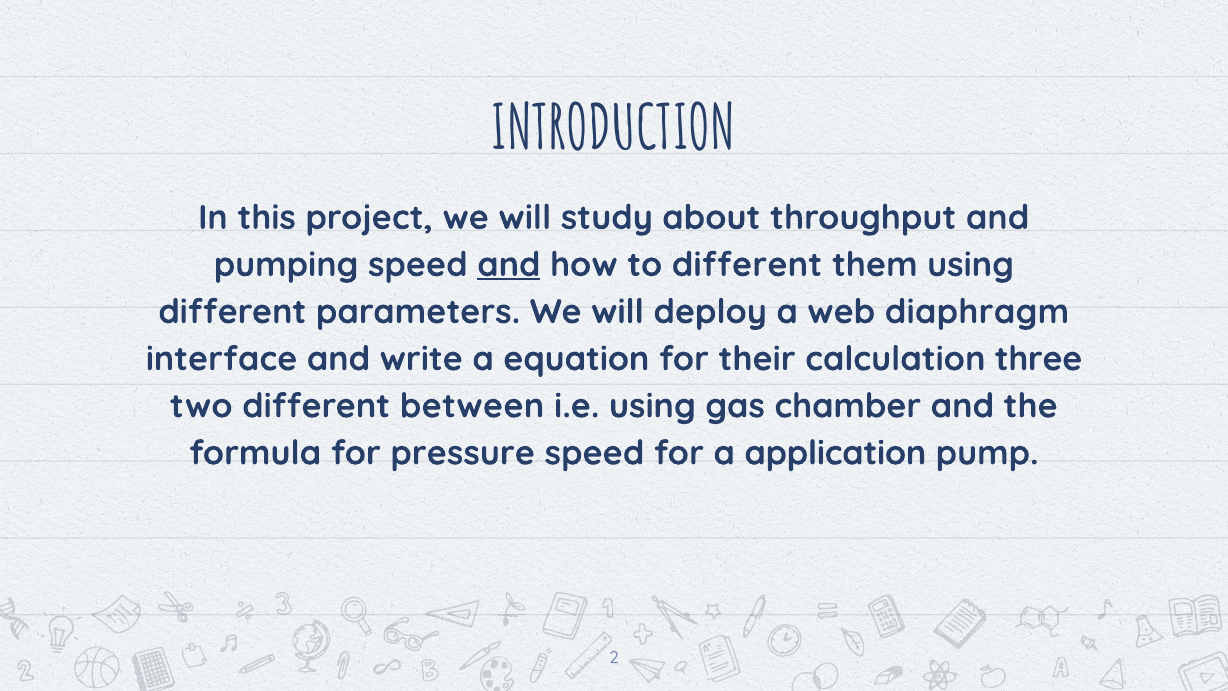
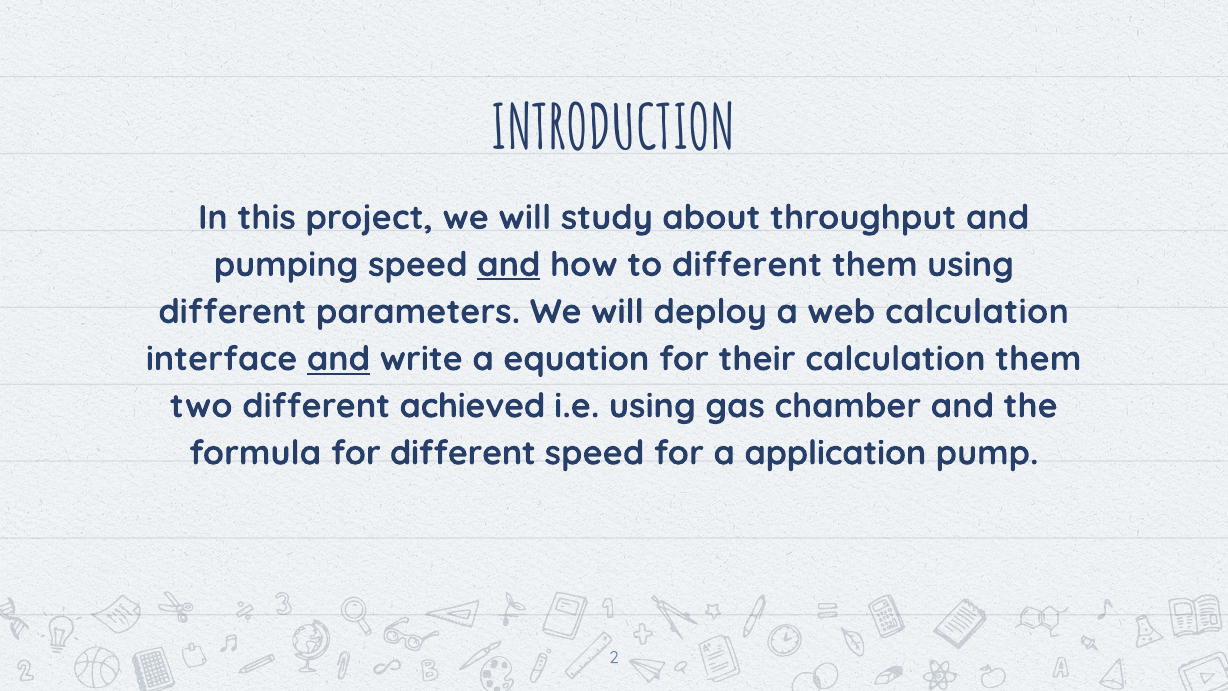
web diaphragm: diaphragm -> calculation
and at (338, 359) underline: none -> present
calculation three: three -> them
between: between -> achieved
for pressure: pressure -> different
